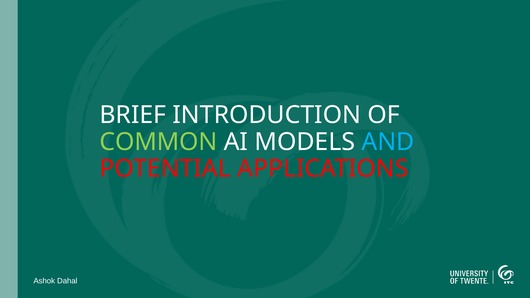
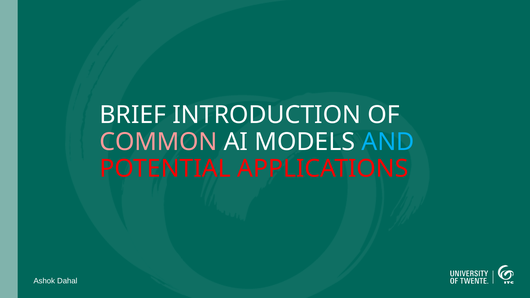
COMMON colour: light green -> pink
